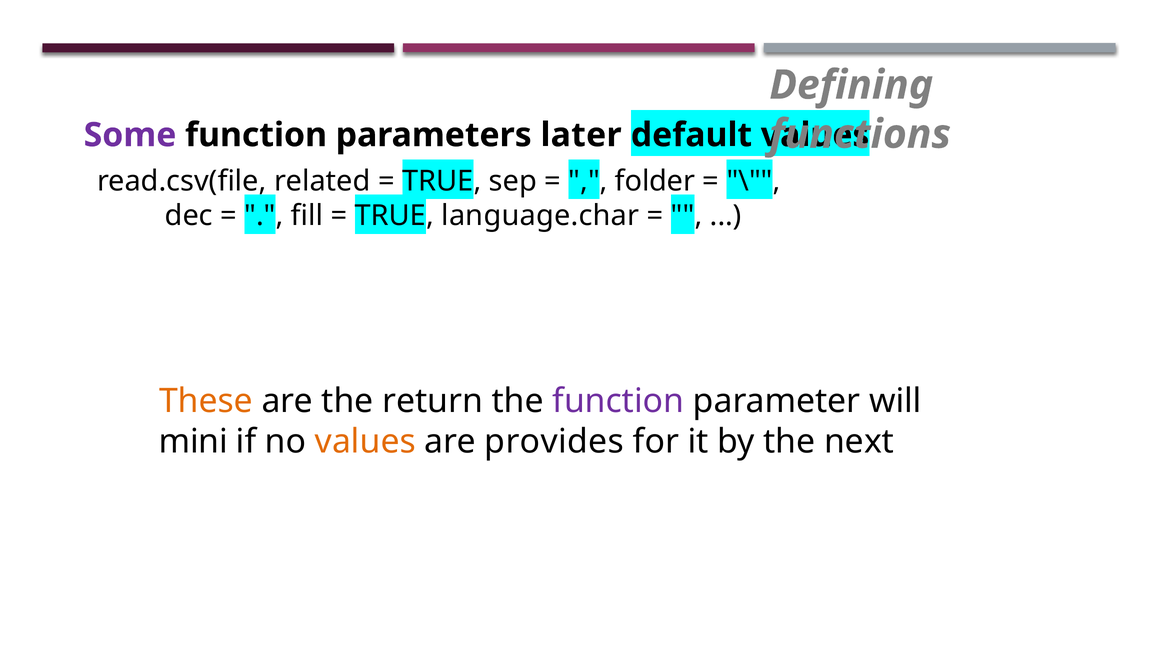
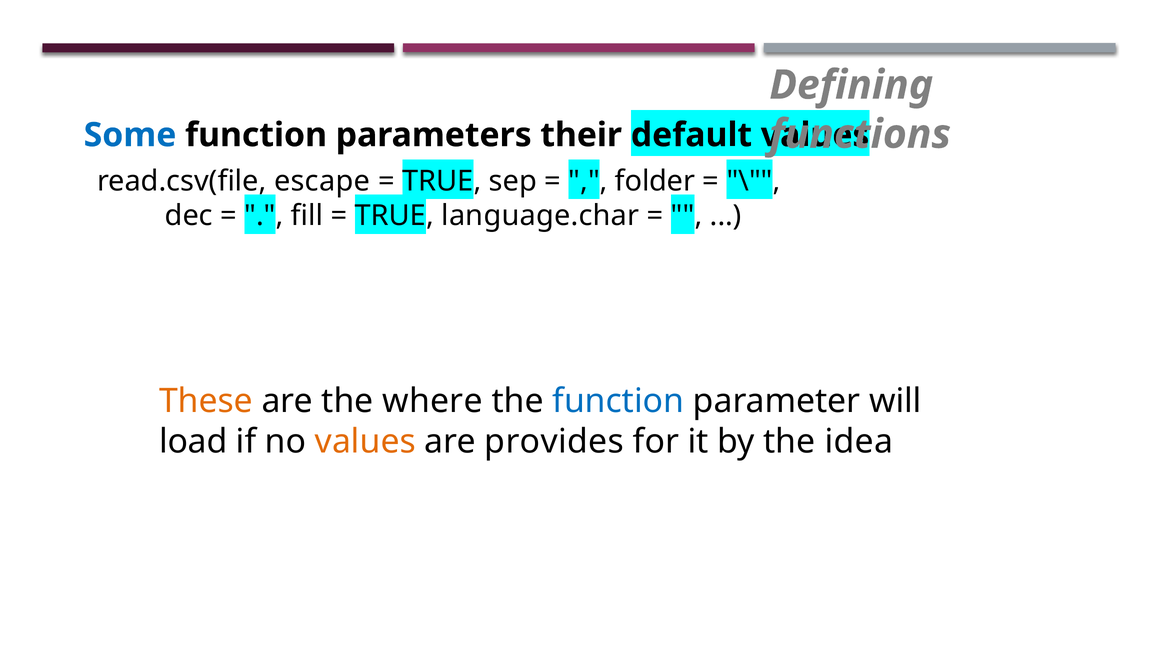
Some colour: purple -> blue
later: later -> their
related: related -> escape
return: return -> where
function at (618, 401) colour: purple -> blue
mini: mini -> load
next: next -> idea
